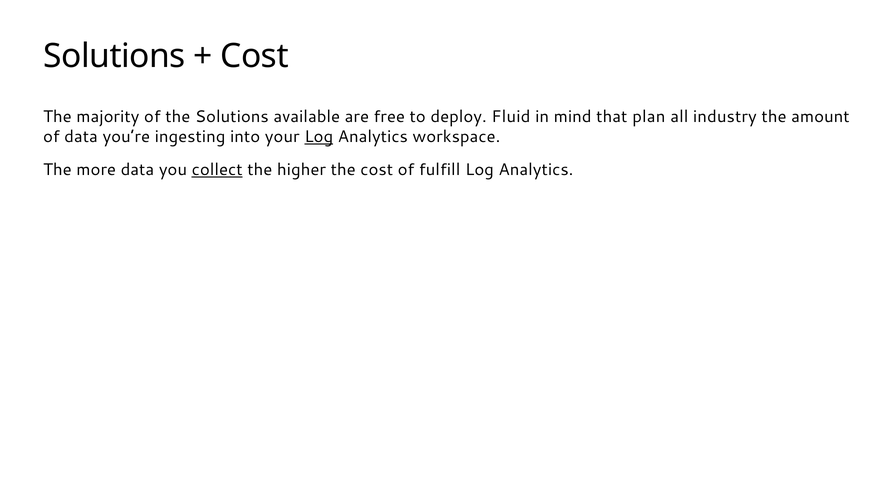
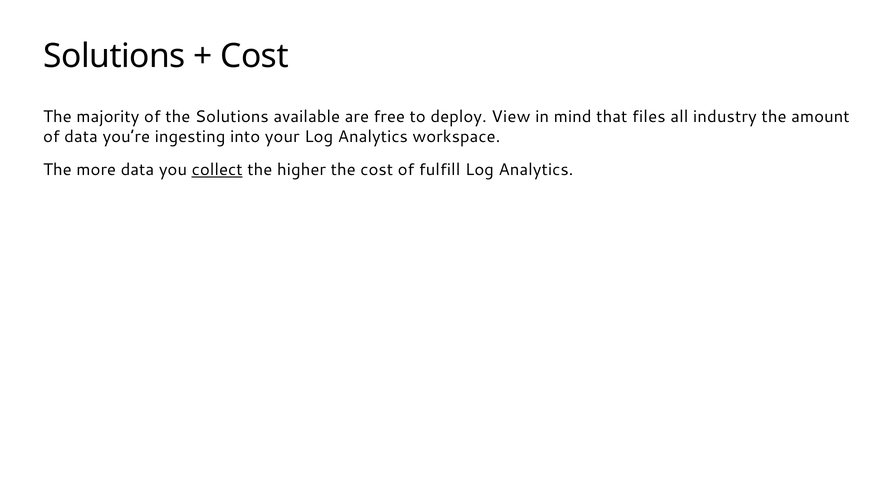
Fluid: Fluid -> View
plan: plan -> files
Log at (319, 137) underline: present -> none
